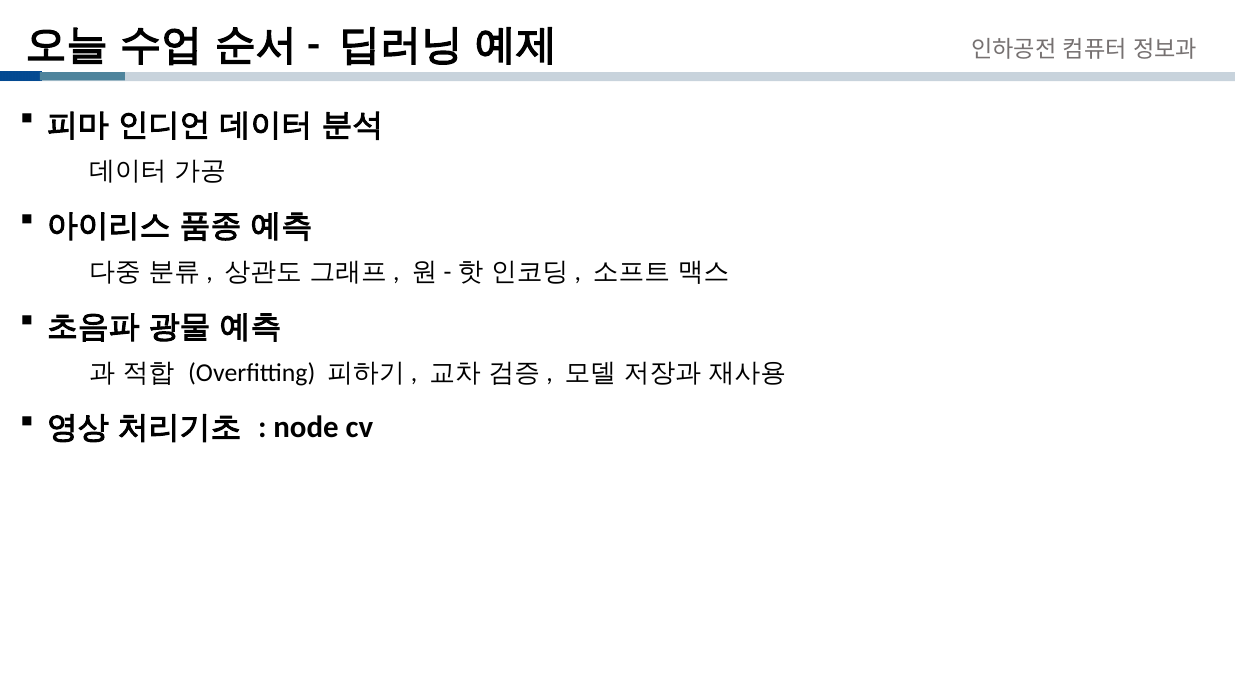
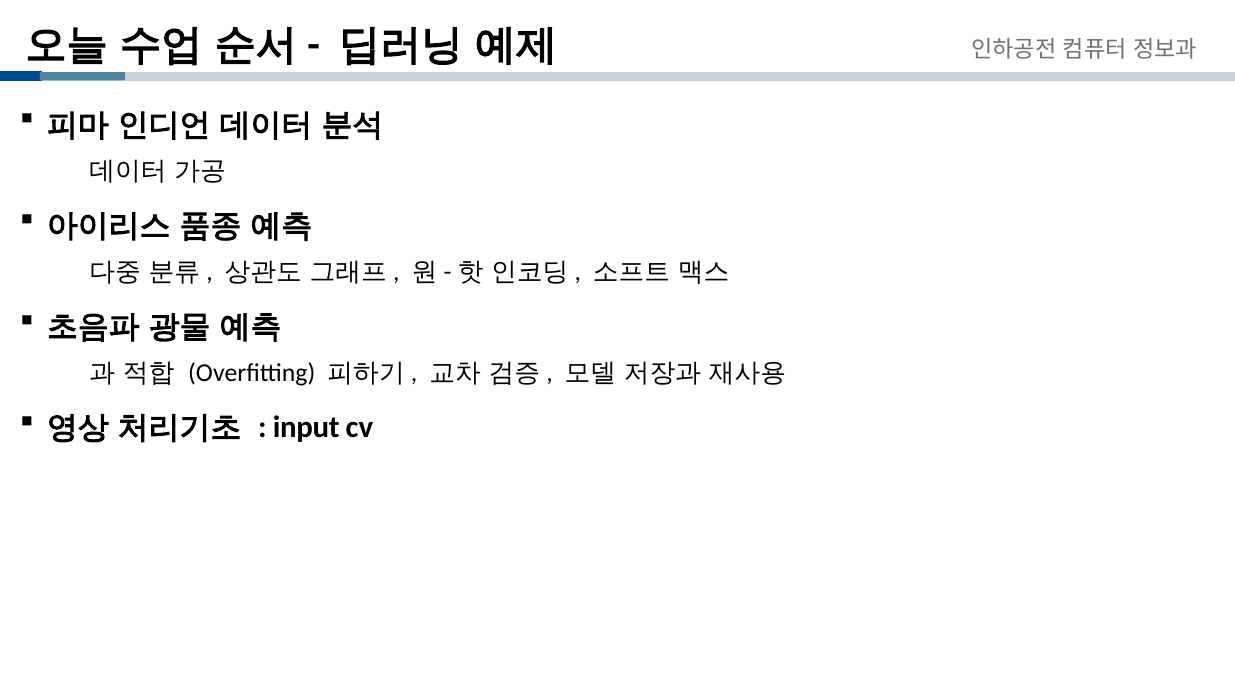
node: node -> input
